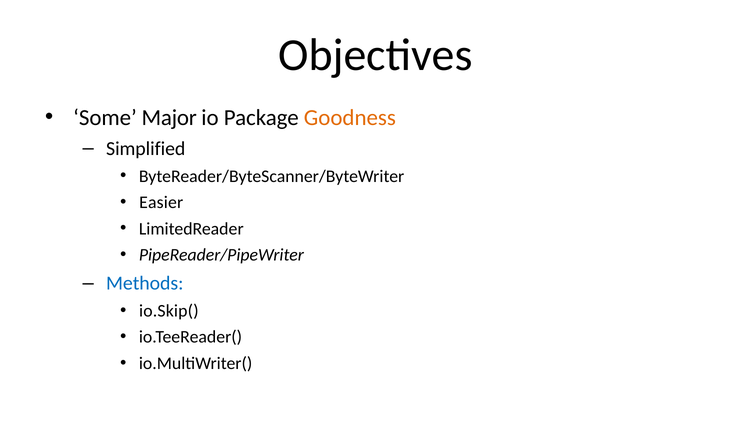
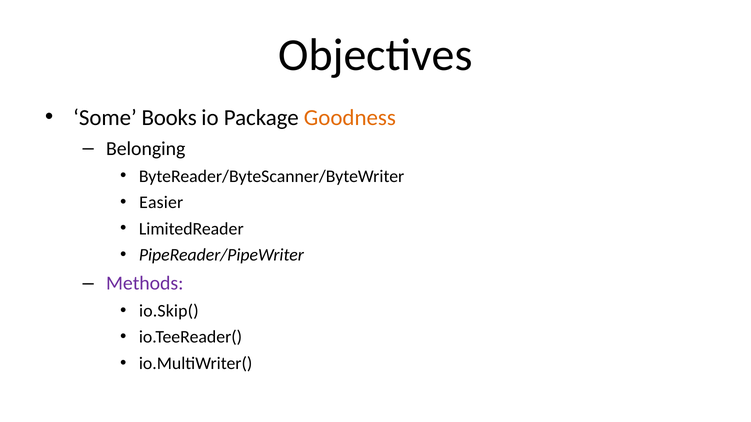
Major: Major -> Books
Simplified: Simplified -> Belonging
Methods colour: blue -> purple
